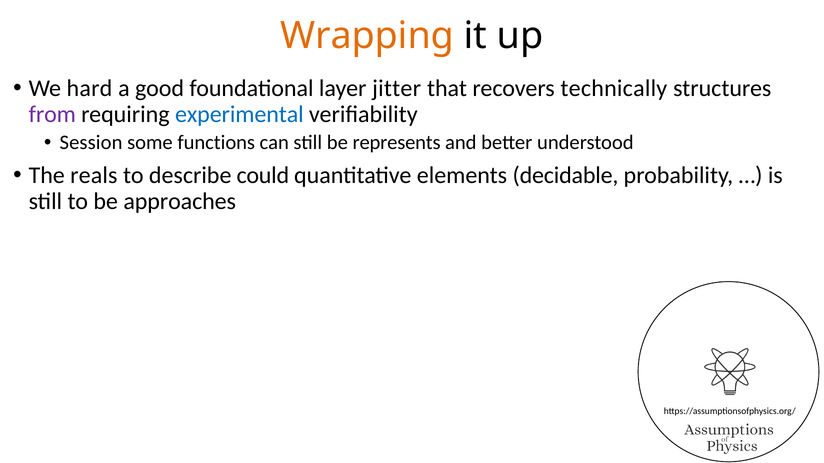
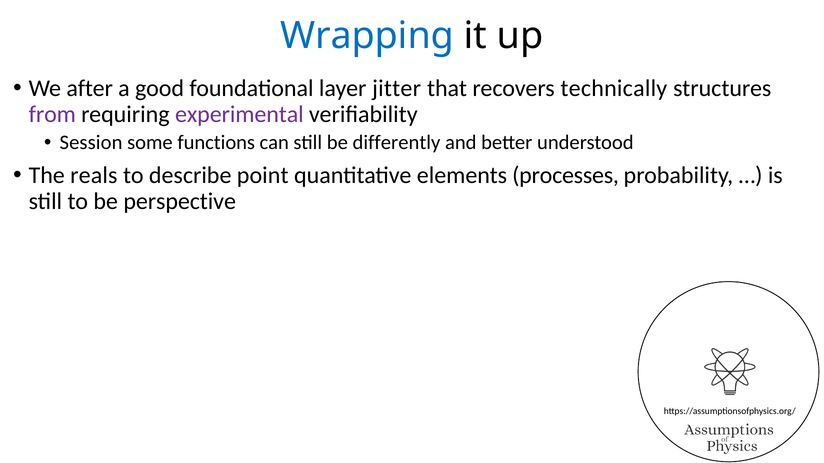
Wrapping colour: orange -> blue
hard: hard -> after
experimental colour: blue -> purple
represents: represents -> differently
could: could -> point
decidable: decidable -> processes
approaches: approaches -> perspective
